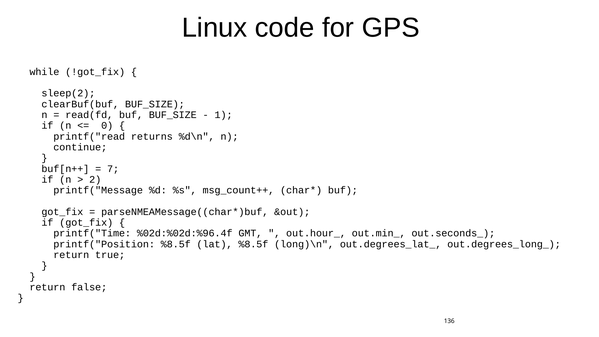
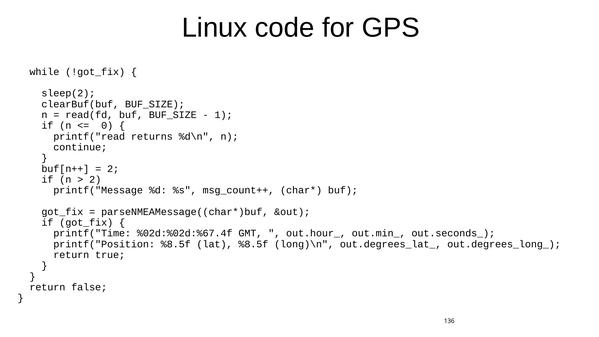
7 at (113, 169): 7 -> 2
%02d:%02d:%96.4f: %02d:%02d:%96.4f -> %02d:%02d:%67.4f
